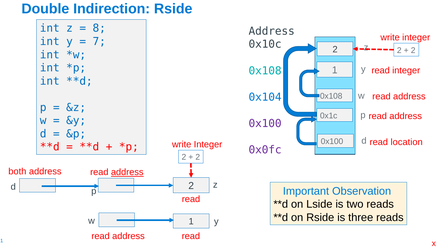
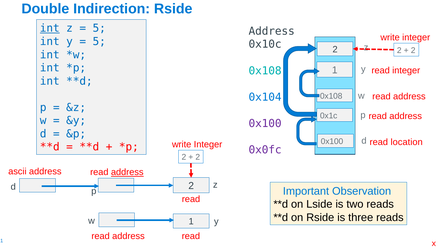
int at (50, 28) underline: none -> present
8 at (99, 28): 8 -> 5
7 at (99, 41): 7 -> 5
both: both -> ascii
